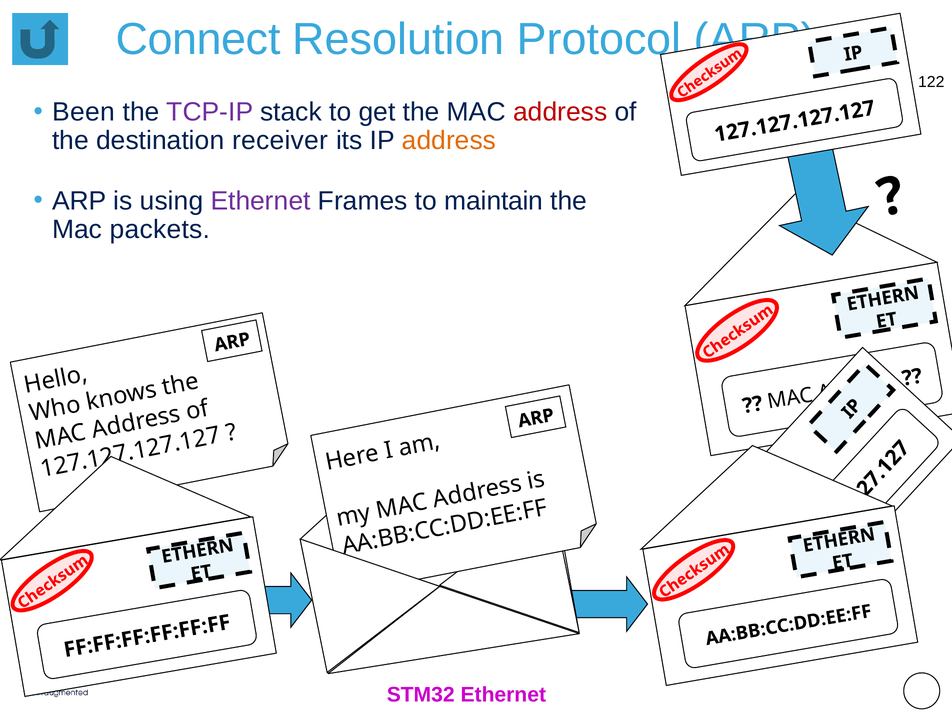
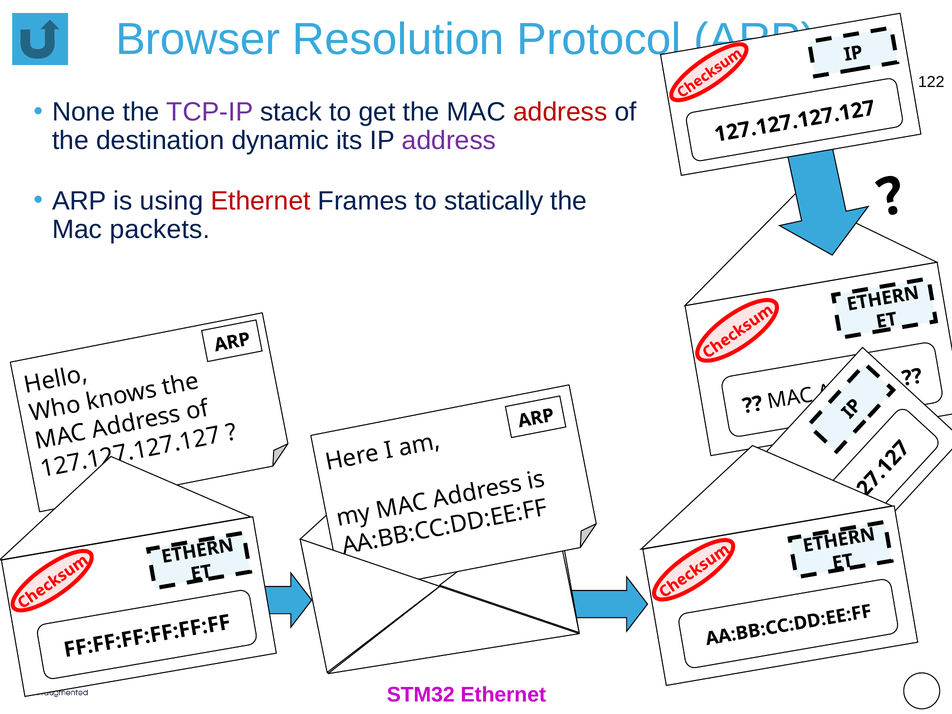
Connect: Connect -> Browser
Been: Been -> None
receiver: receiver -> dynamic
address at (449, 141) colour: orange -> purple
Ethernet at (261, 201) colour: purple -> red
maintain: maintain -> statically
